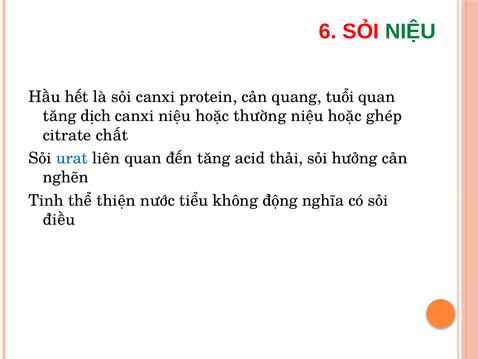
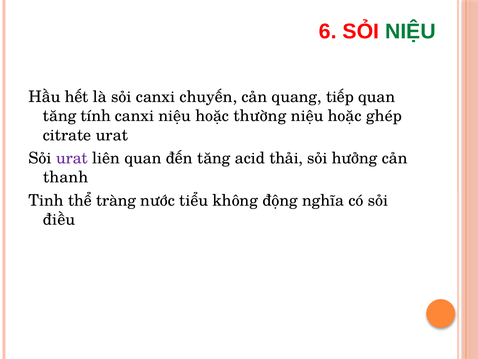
protein: protein -> chuyến
tuổi: tuổi -> tiếp
dịch: dịch -> tính
citrate chất: chất -> urat
urat at (72, 158) colour: blue -> purple
nghẽn: nghẽn -> thanh
thiện: thiện -> tràng
